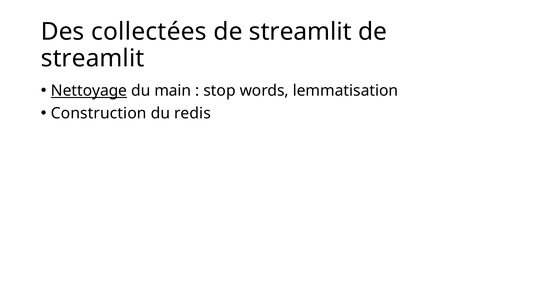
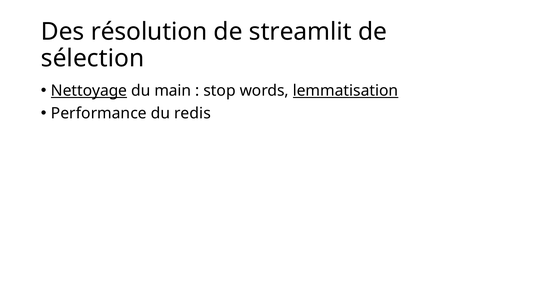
collectées: collectées -> résolution
streamlit at (93, 58): streamlit -> sélection
lemmatisation underline: none -> present
Construction: Construction -> Performance
